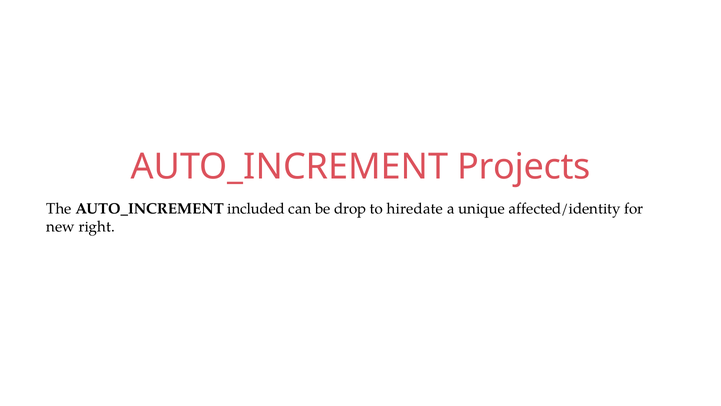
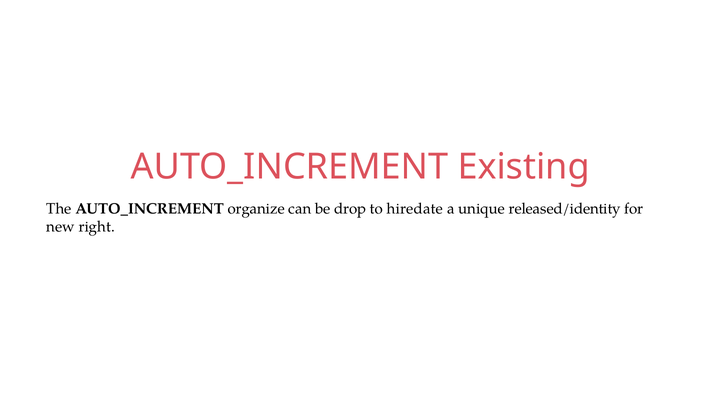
Projects: Projects -> Existing
included: included -> organize
affected/identity: affected/identity -> released/identity
